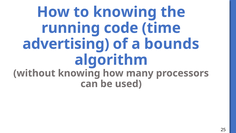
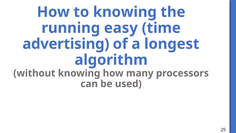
code: code -> easy
bounds: bounds -> longest
